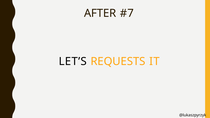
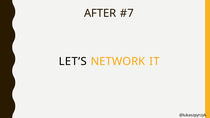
REQUESTS: REQUESTS -> NETWORK
